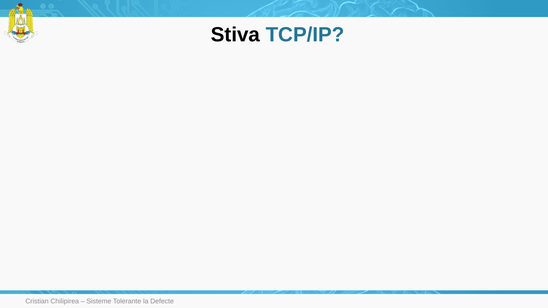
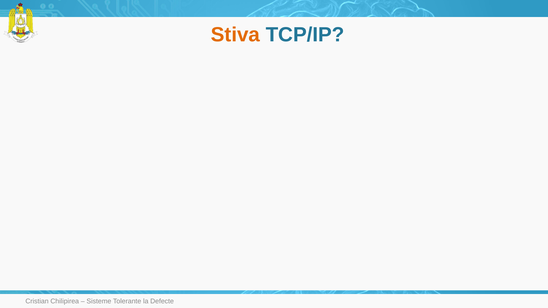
Stiva colour: black -> orange
